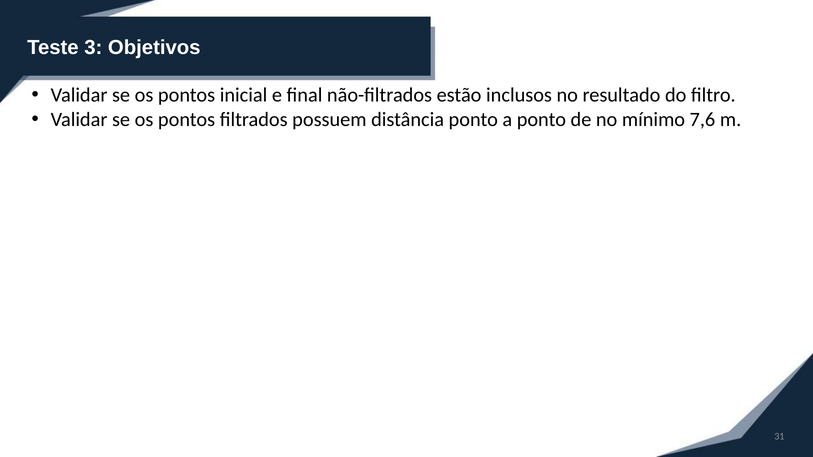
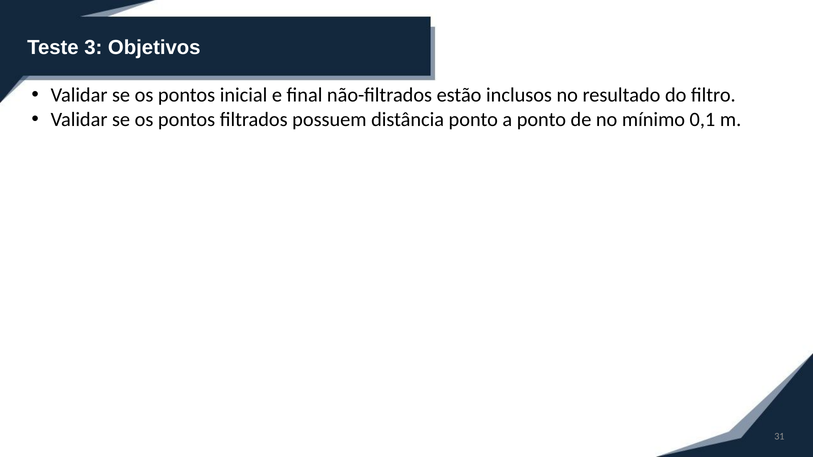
7,6: 7,6 -> 0,1
